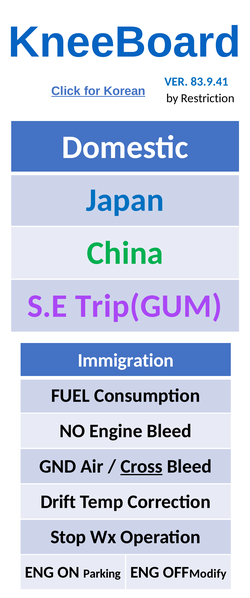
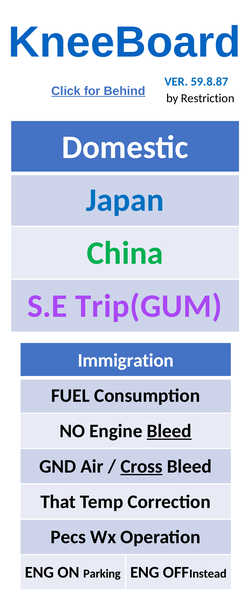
83.9.41: 83.9.41 -> 59.8.87
Korean: Korean -> Behind
Bleed at (169, 431) underline: none -> present
Drift: Drift -> That
Stop: Stop -> Pecs
Modify: Modify -> Instead
